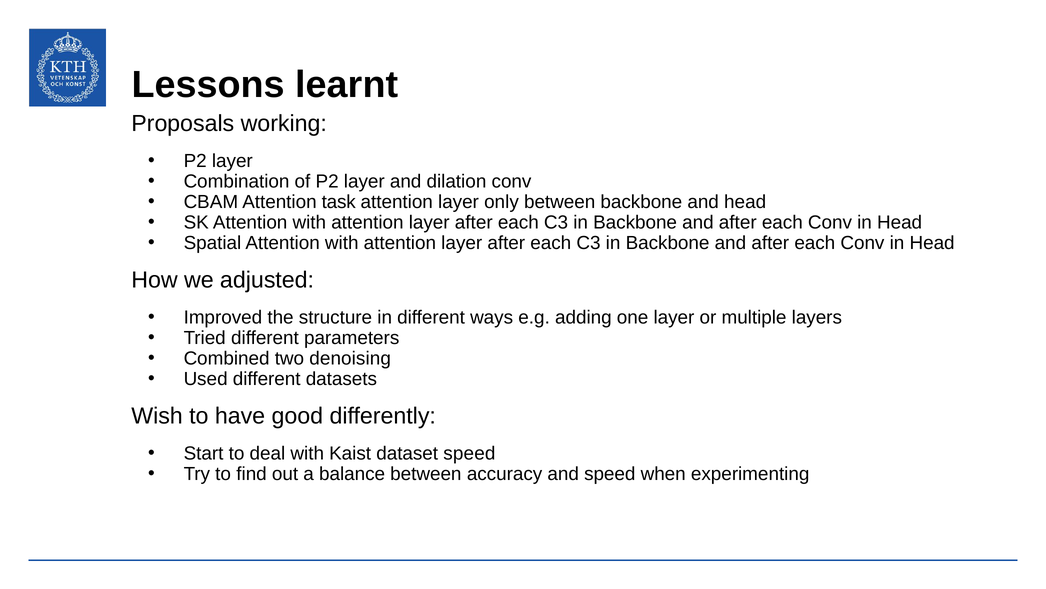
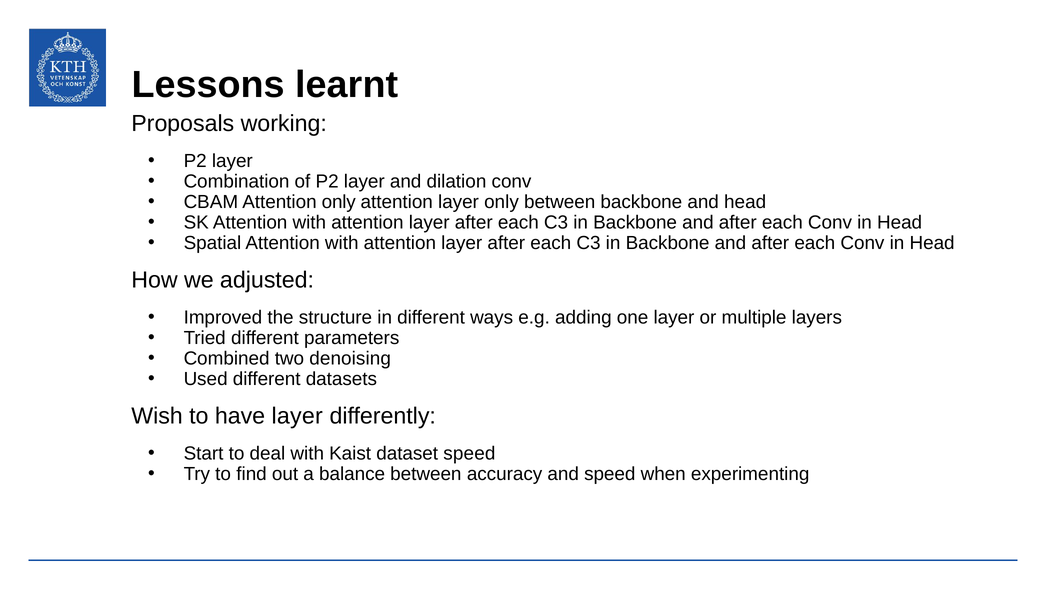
Attention task: task -> only
have good: good -> layer
